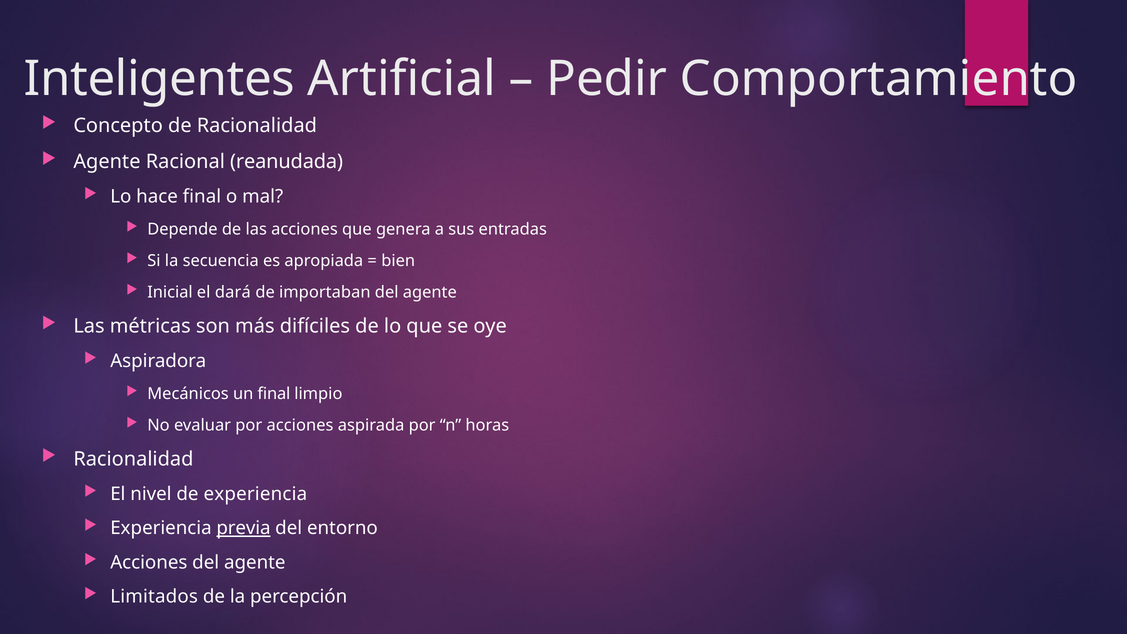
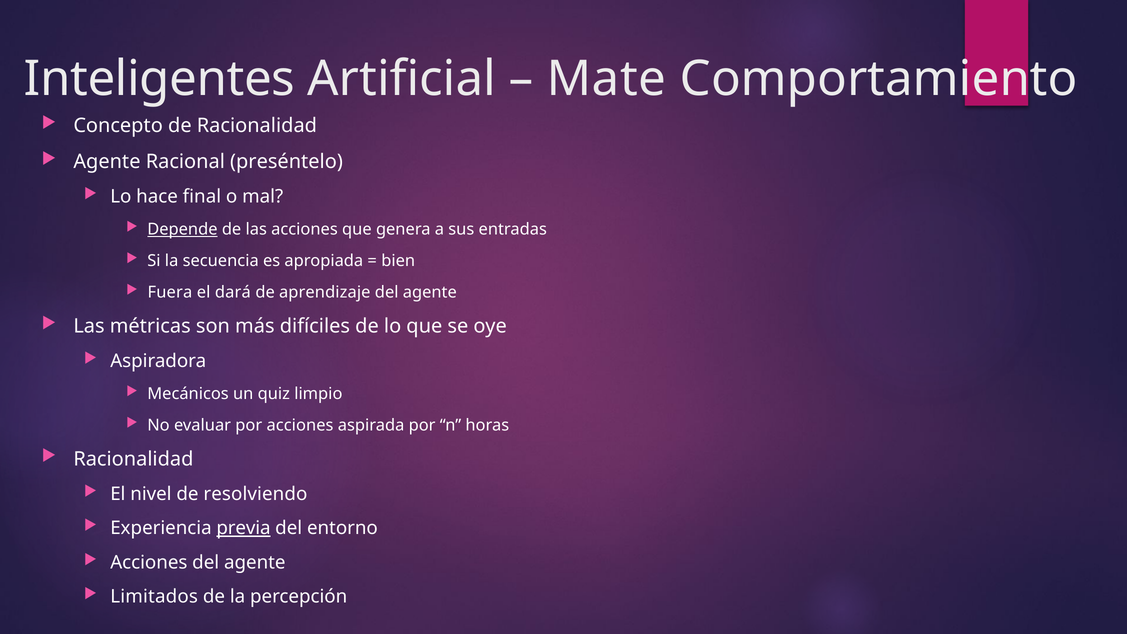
Pedir: Pedir -> Mate
reanudada: reanudada -> preséntelo
Depende underline: none -> present
Inicial: Inicial -> Fuera
importaban: importaban -> aprendizaje
un final: final -> quiz
de experiencia: experiencia -> resolviendo
